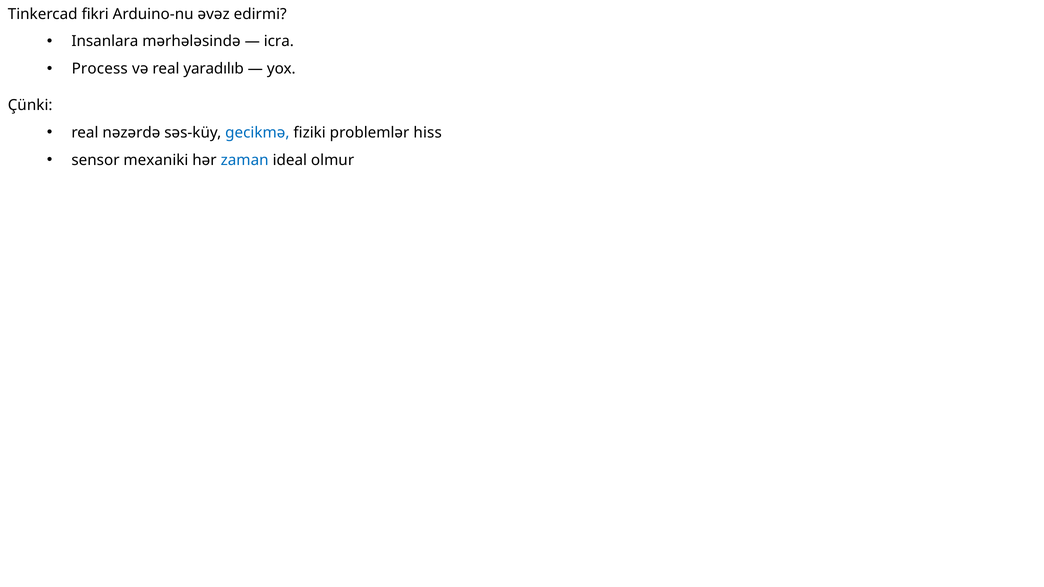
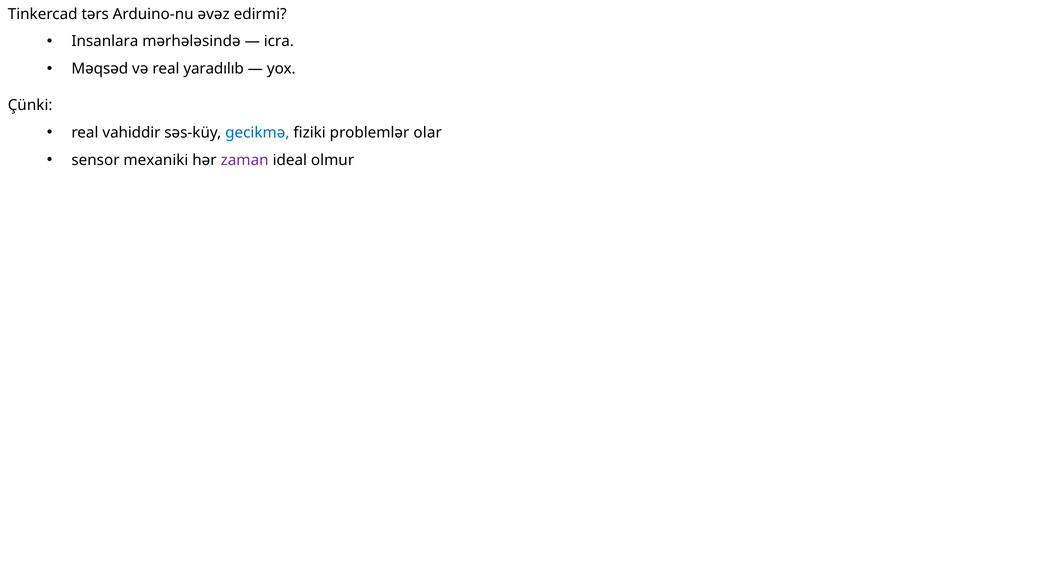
fikri: fikri -> tərs
Process: Process -> Məqsəd
nəzərdə: nəzərdə -> vahiddir
hiss: hiss -> olar
zaman colour: blue -> purple
